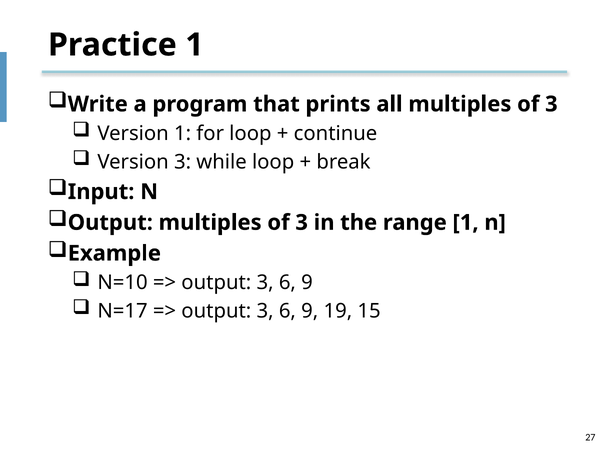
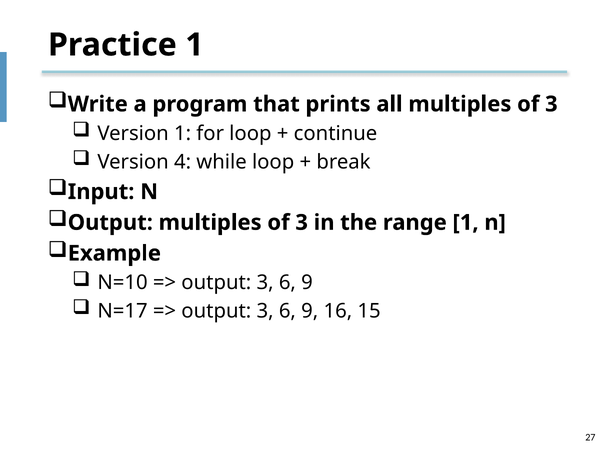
Version 3: 3 -> 4
19: 19 -> 16
